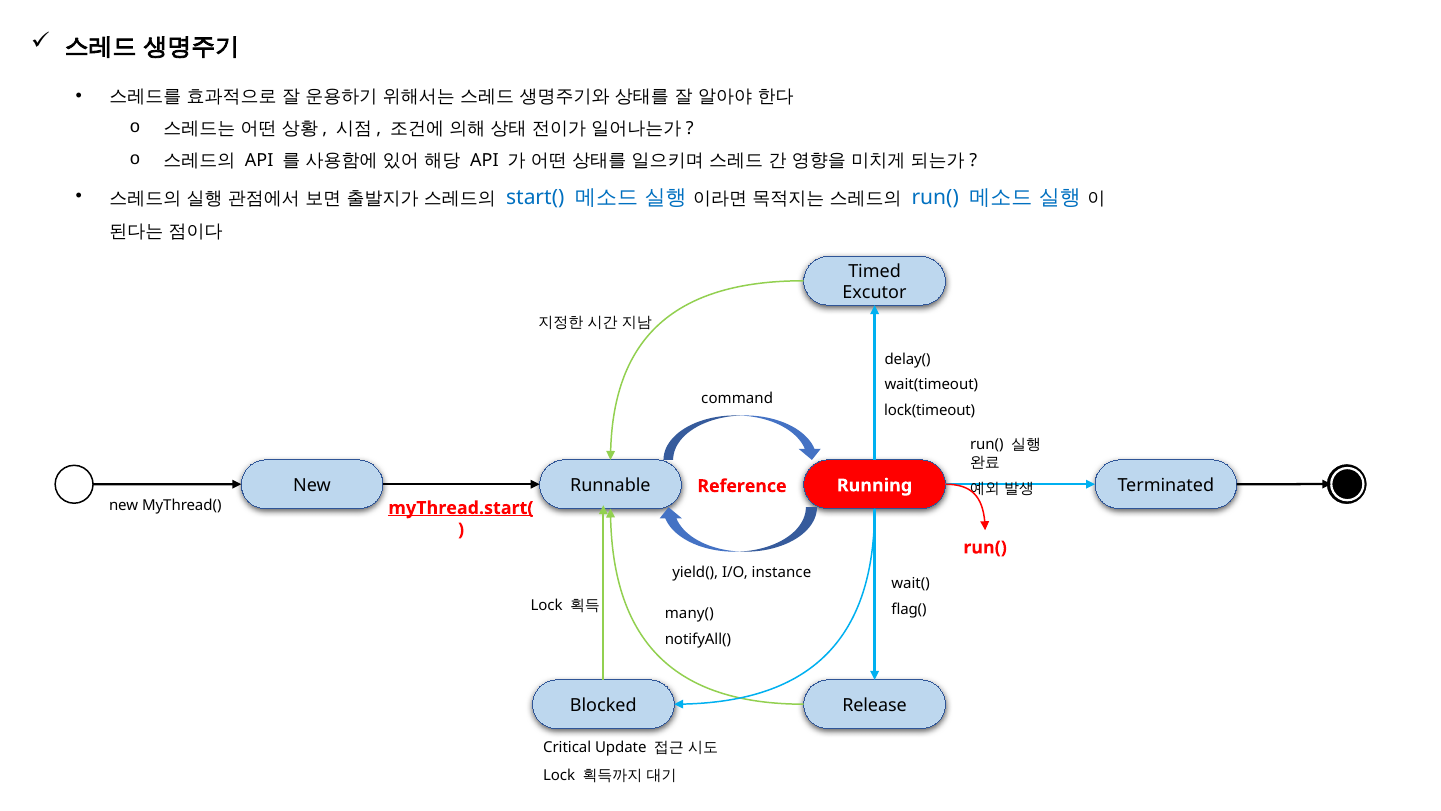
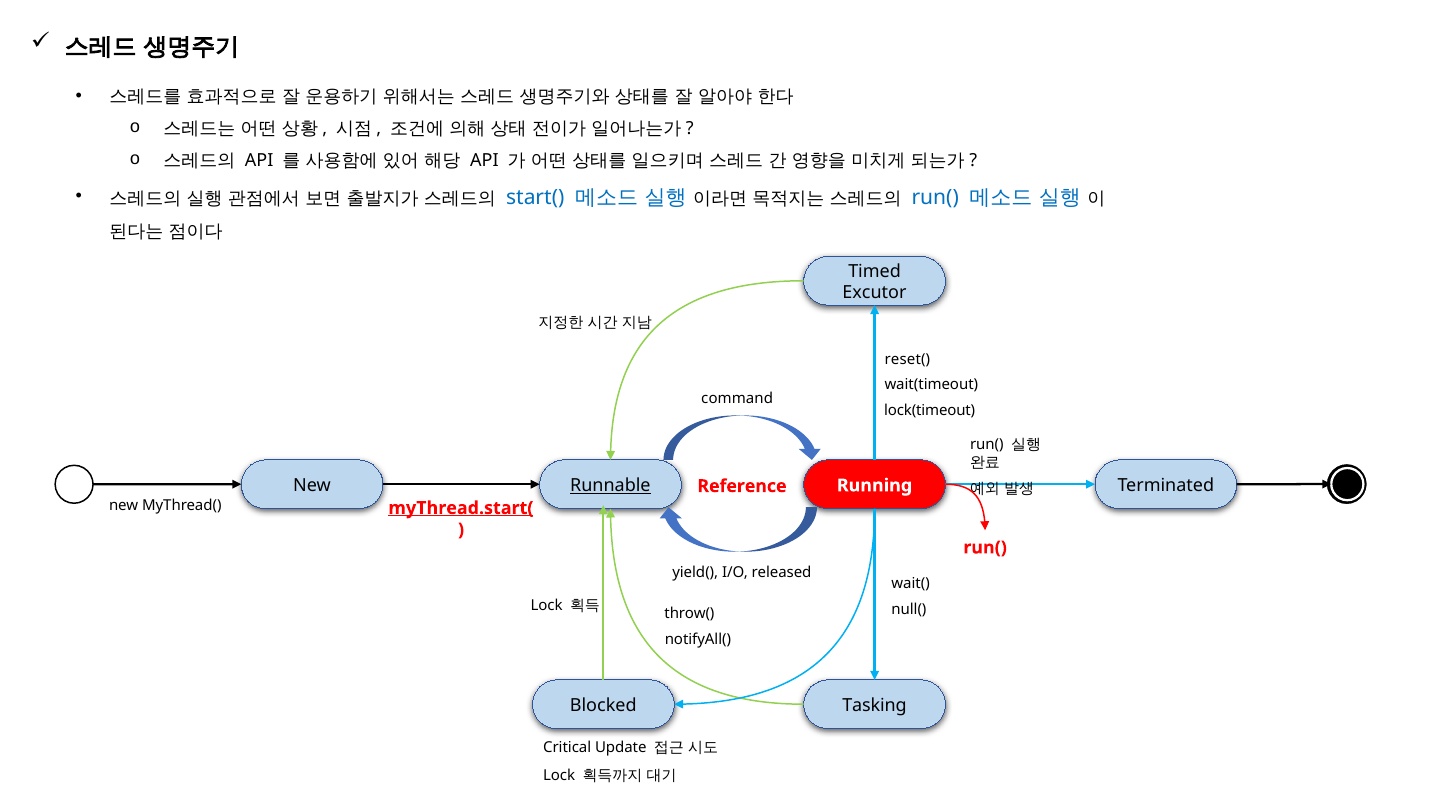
delay(: delay( -> reset(
Runnable underline: none -> present
instance: instance -> released
flag(: flag( -> null(
many(: many( -> throw(
Release: Release -> Tasking
